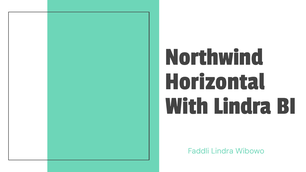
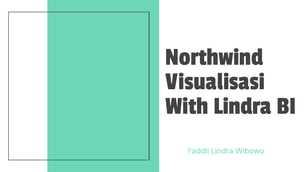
Horizontal: Horizontal -> Visualisasi
